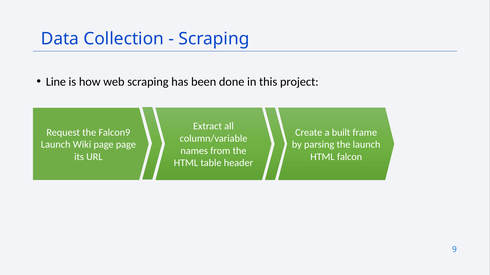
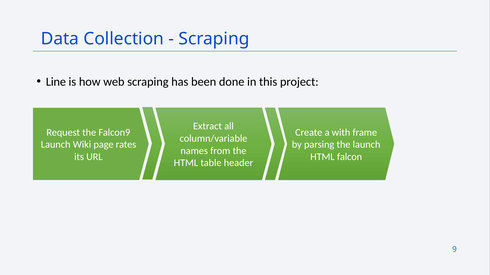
built: built -> with
page page: page -> rates
